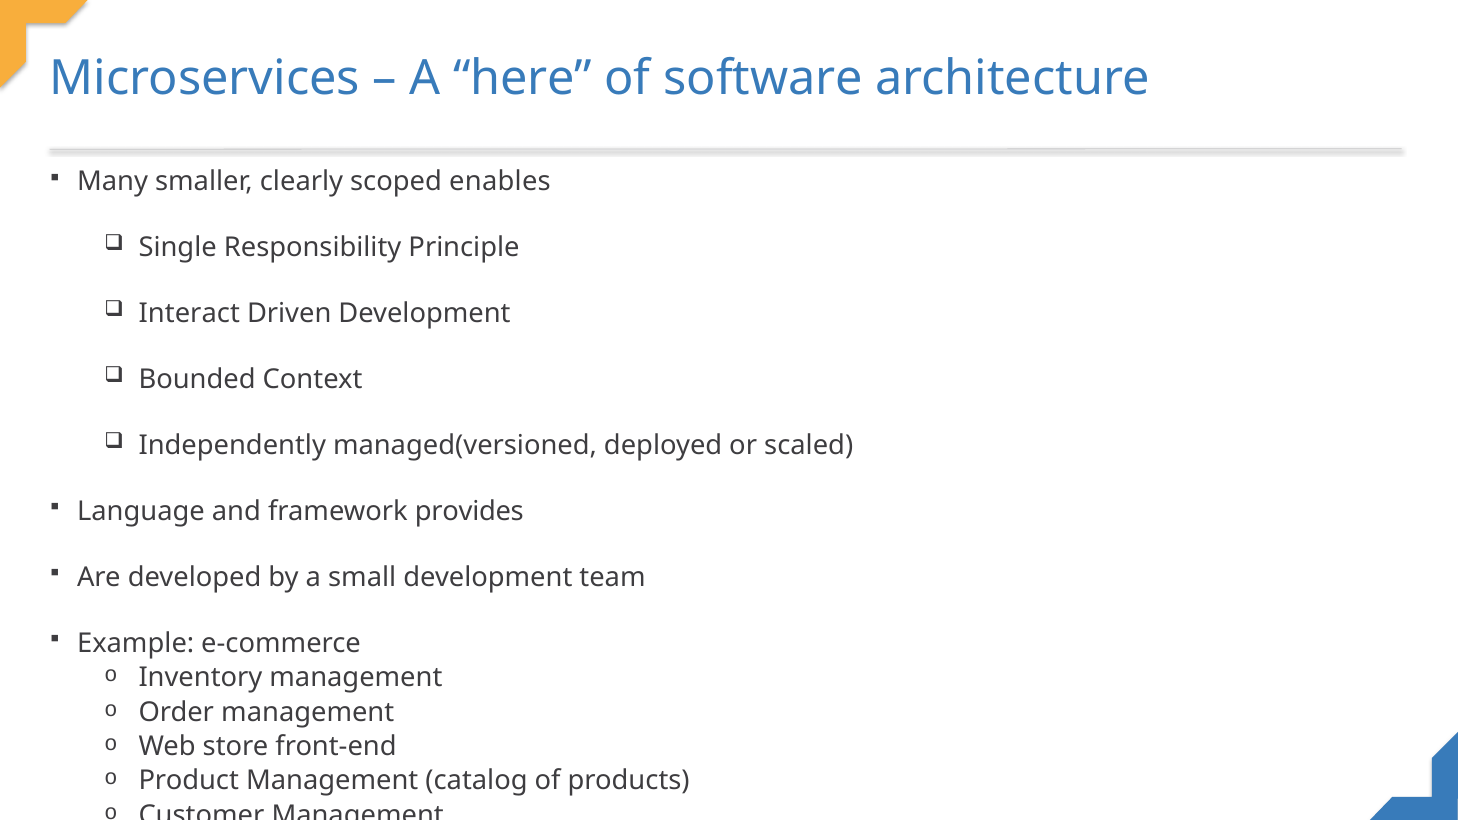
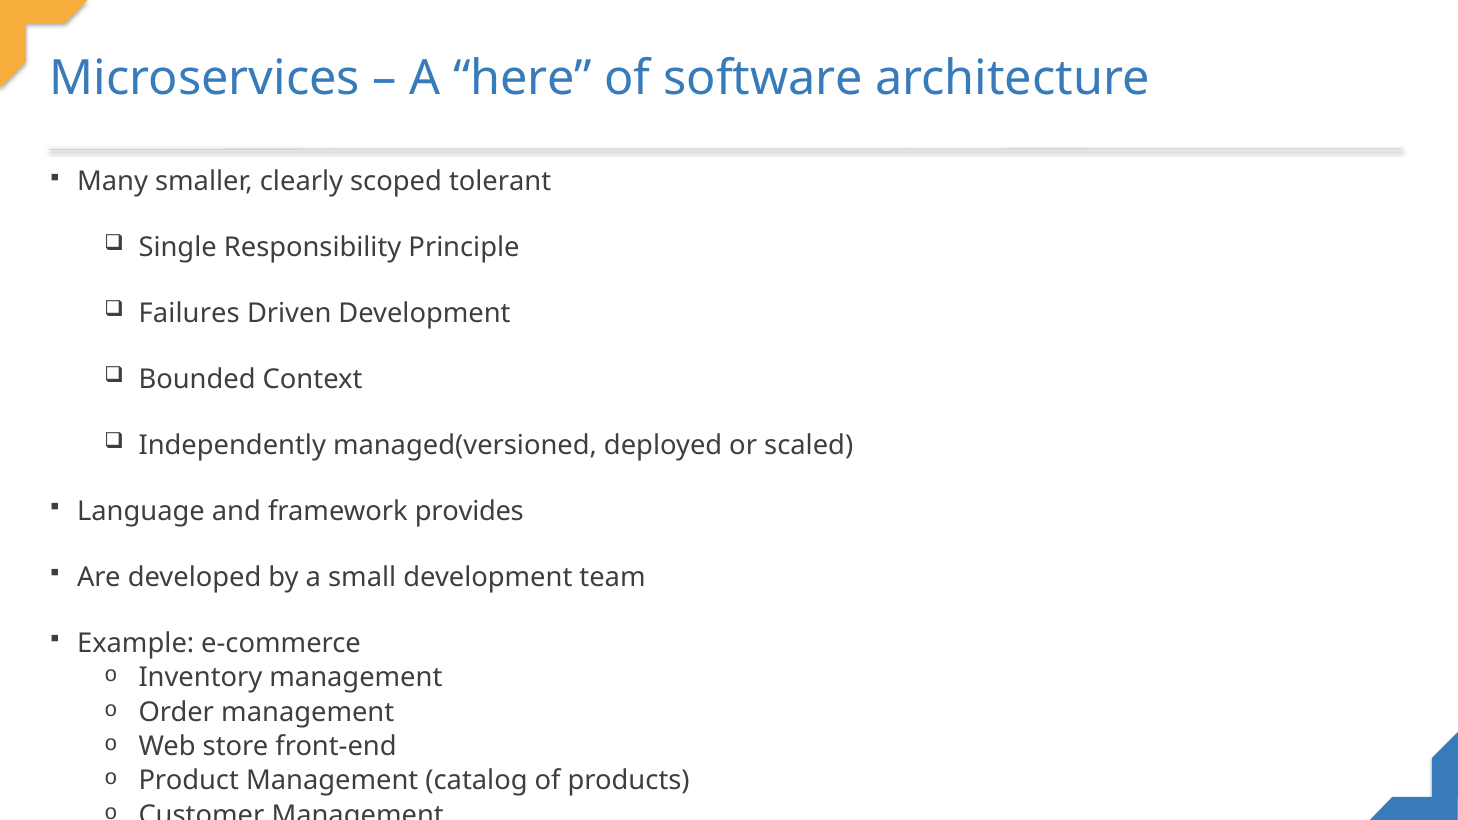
enables: enables -> tolerant
Interact: Interact -> Failures
